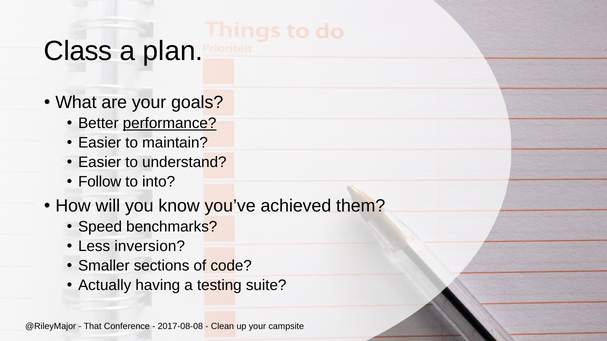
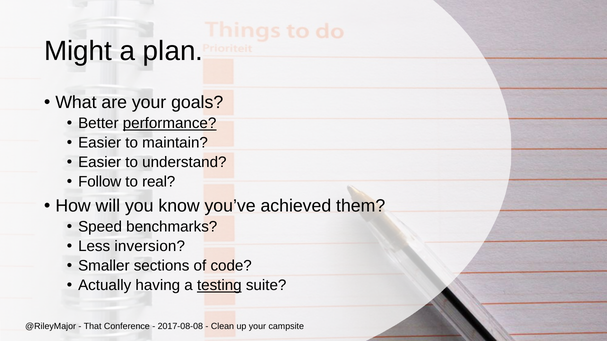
Class: Class -> Might
into: into -> real
testing underline: none -> present
